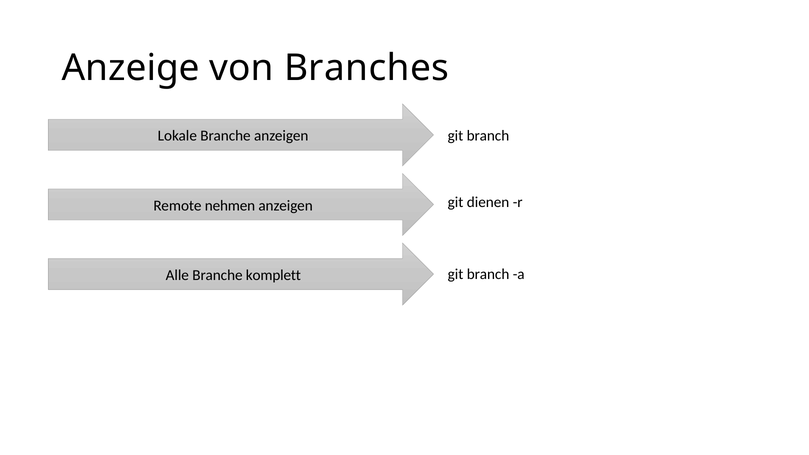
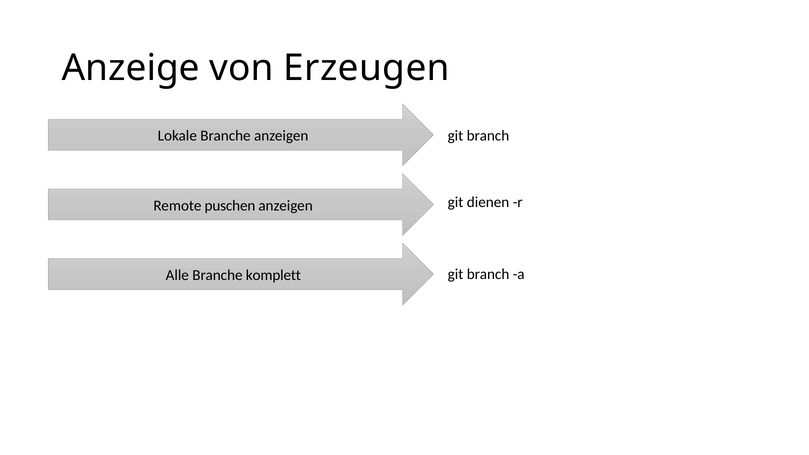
Branches: Branches -> Erzeugen
nehmen: nehmen -> puschen
